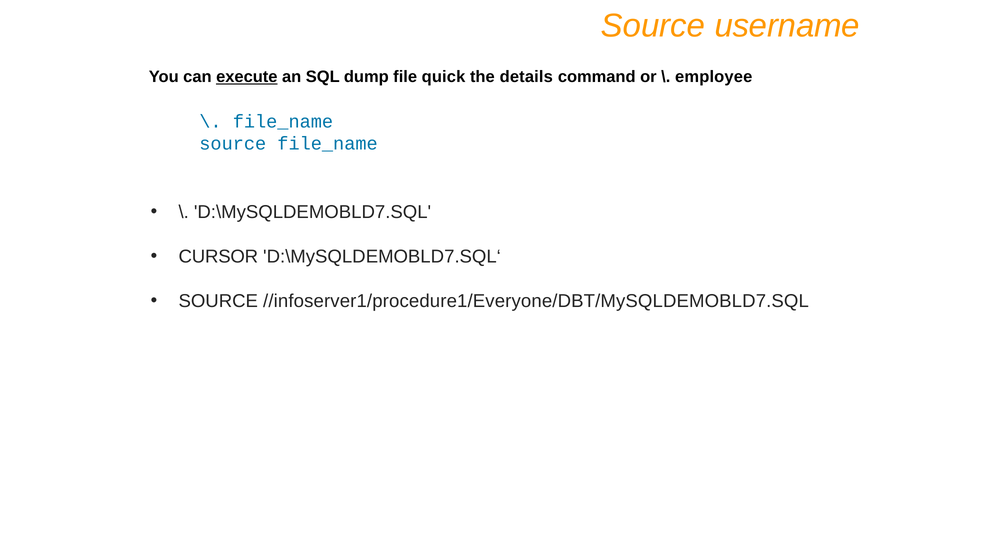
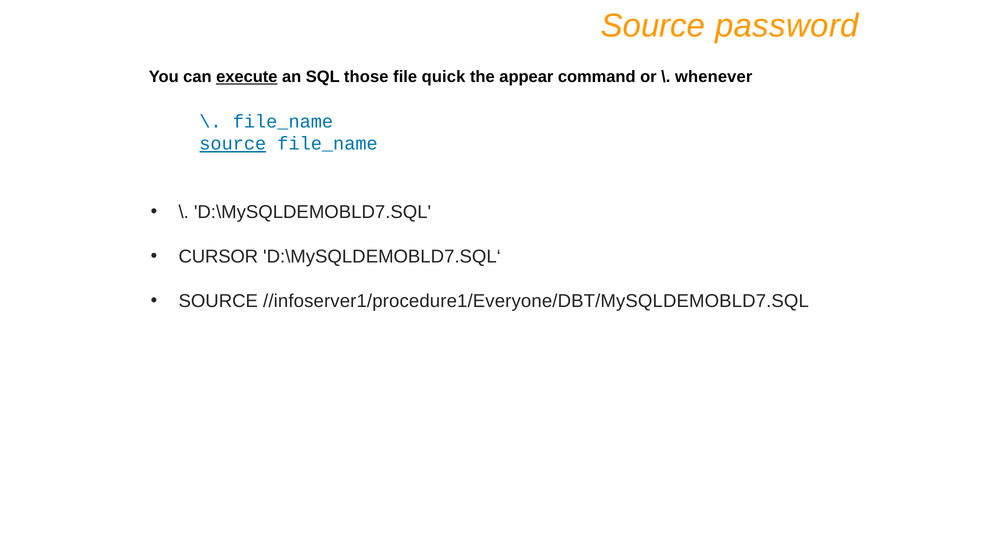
username: username -> password
dump: dump -> those
details: details -> appear
employee: employee -> whenever
source at (233, 144) underline: none -> present
